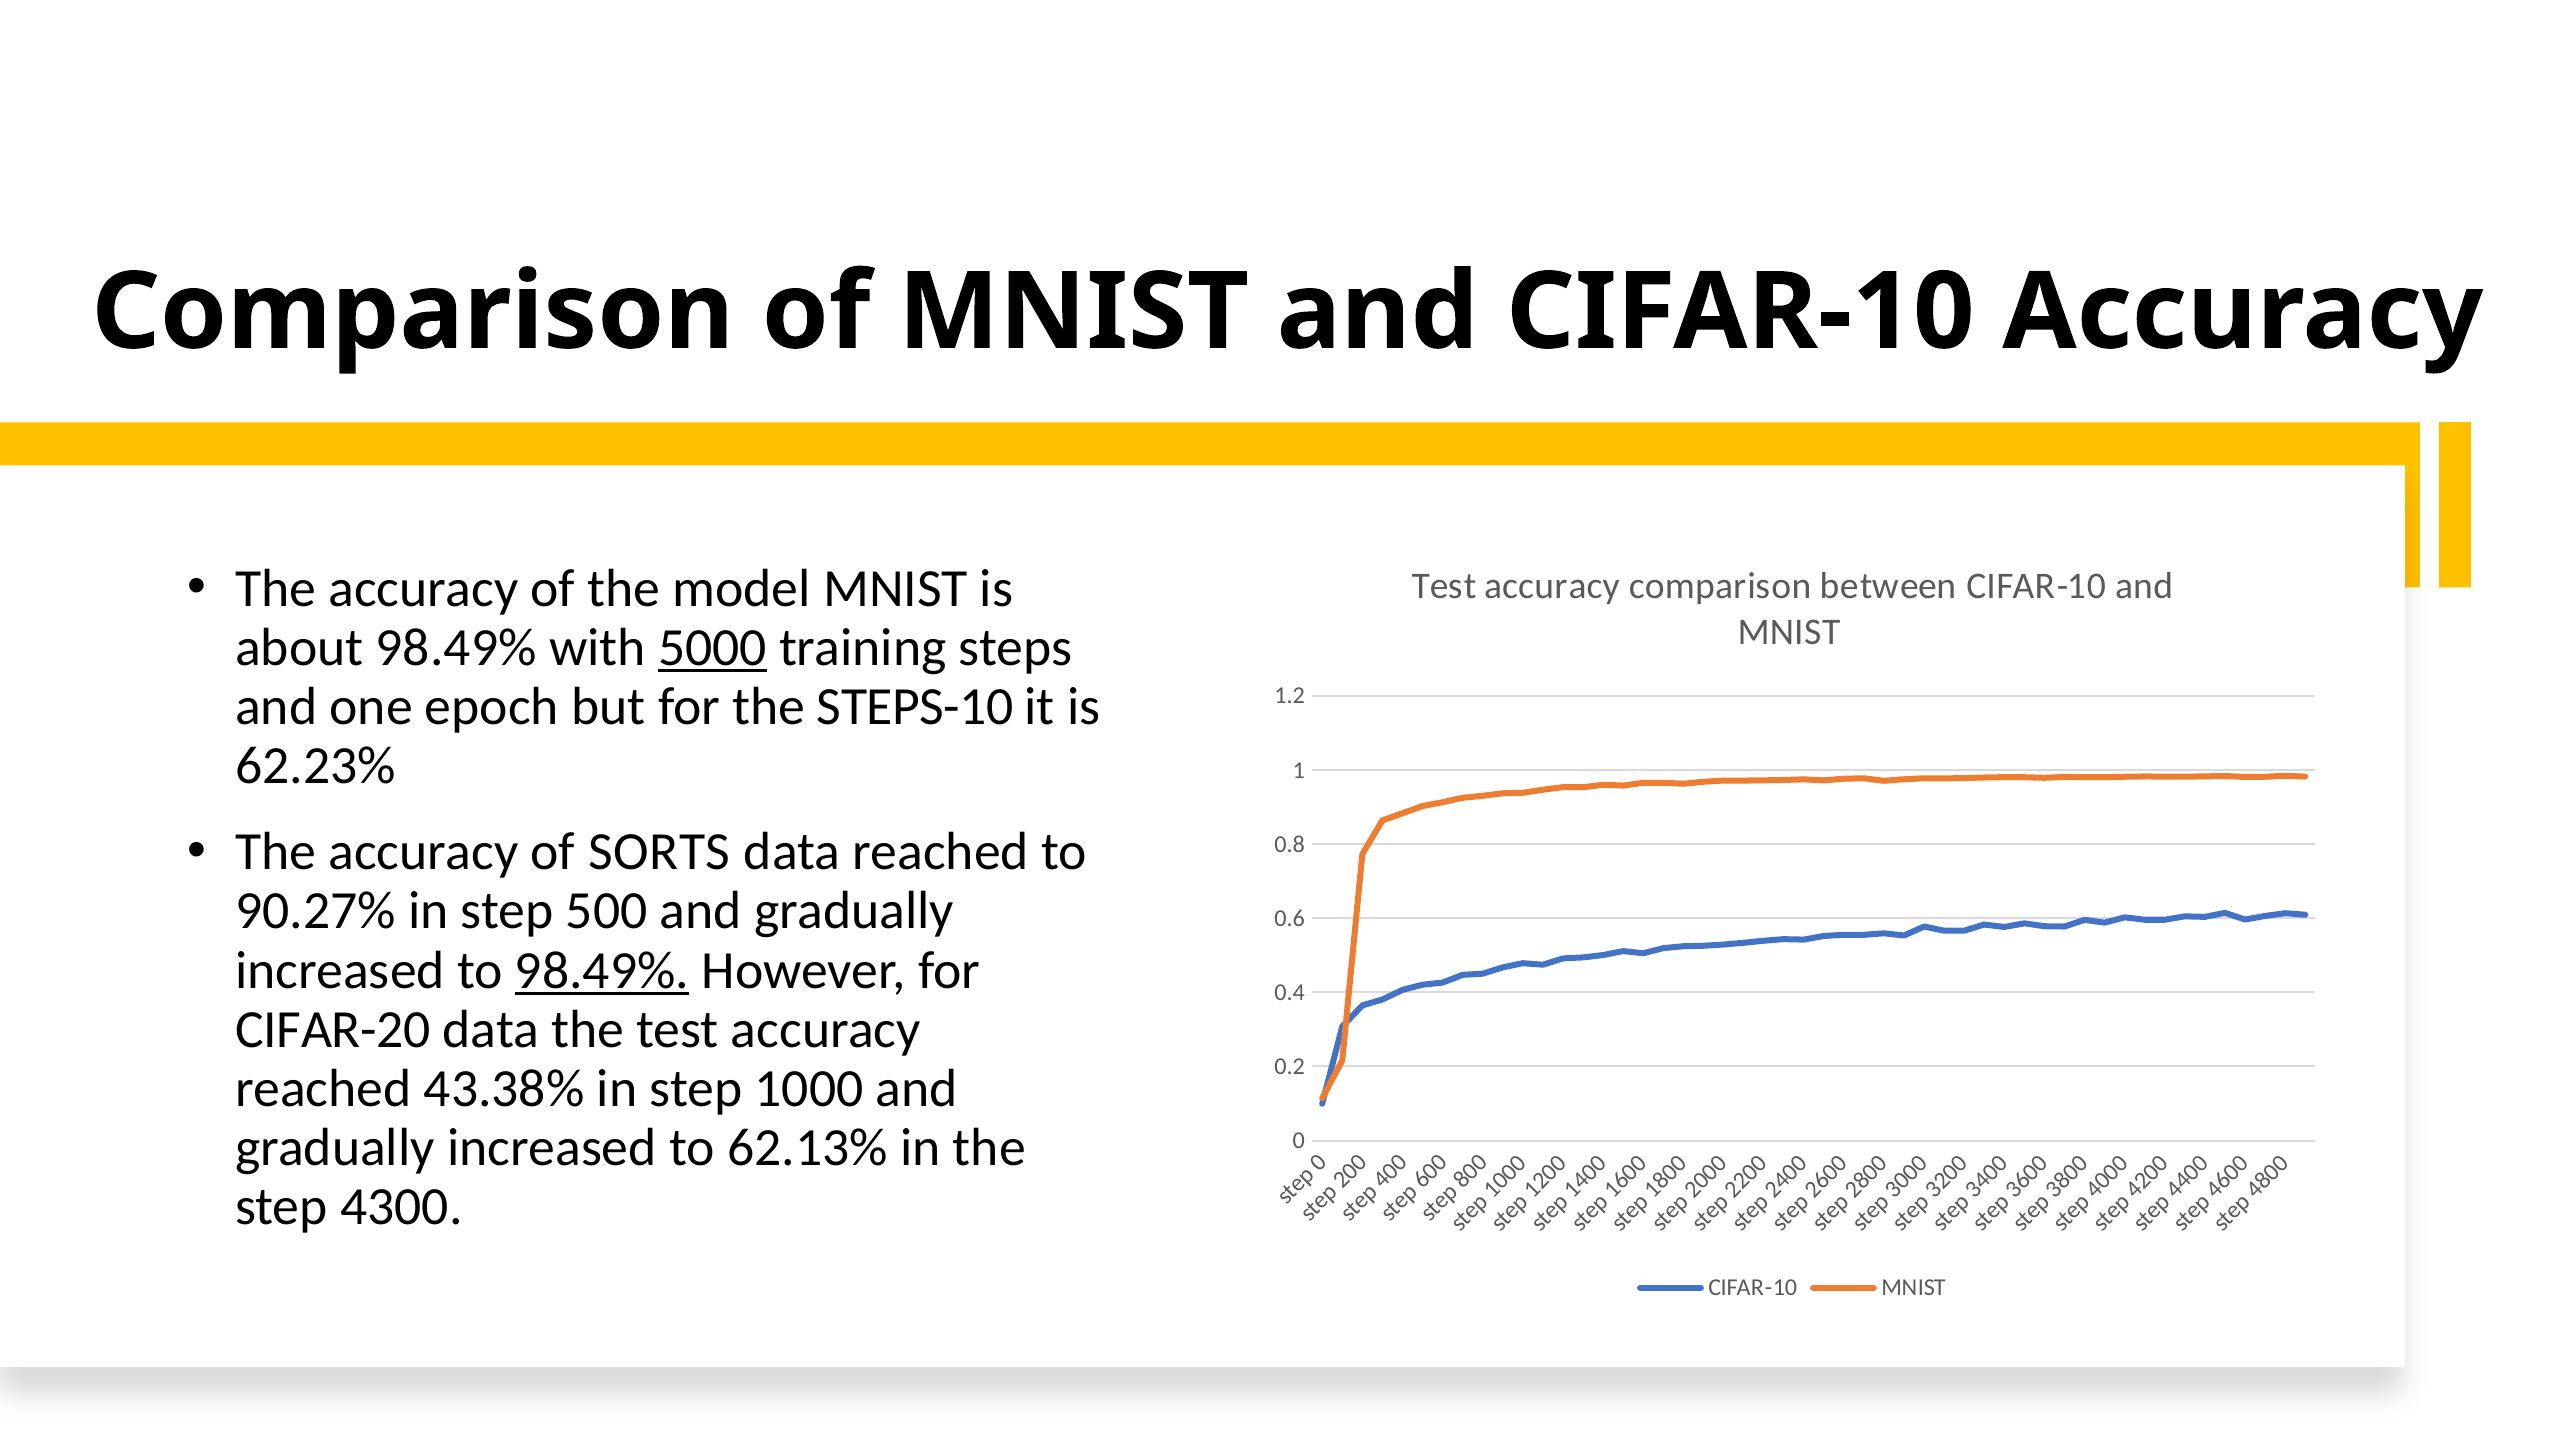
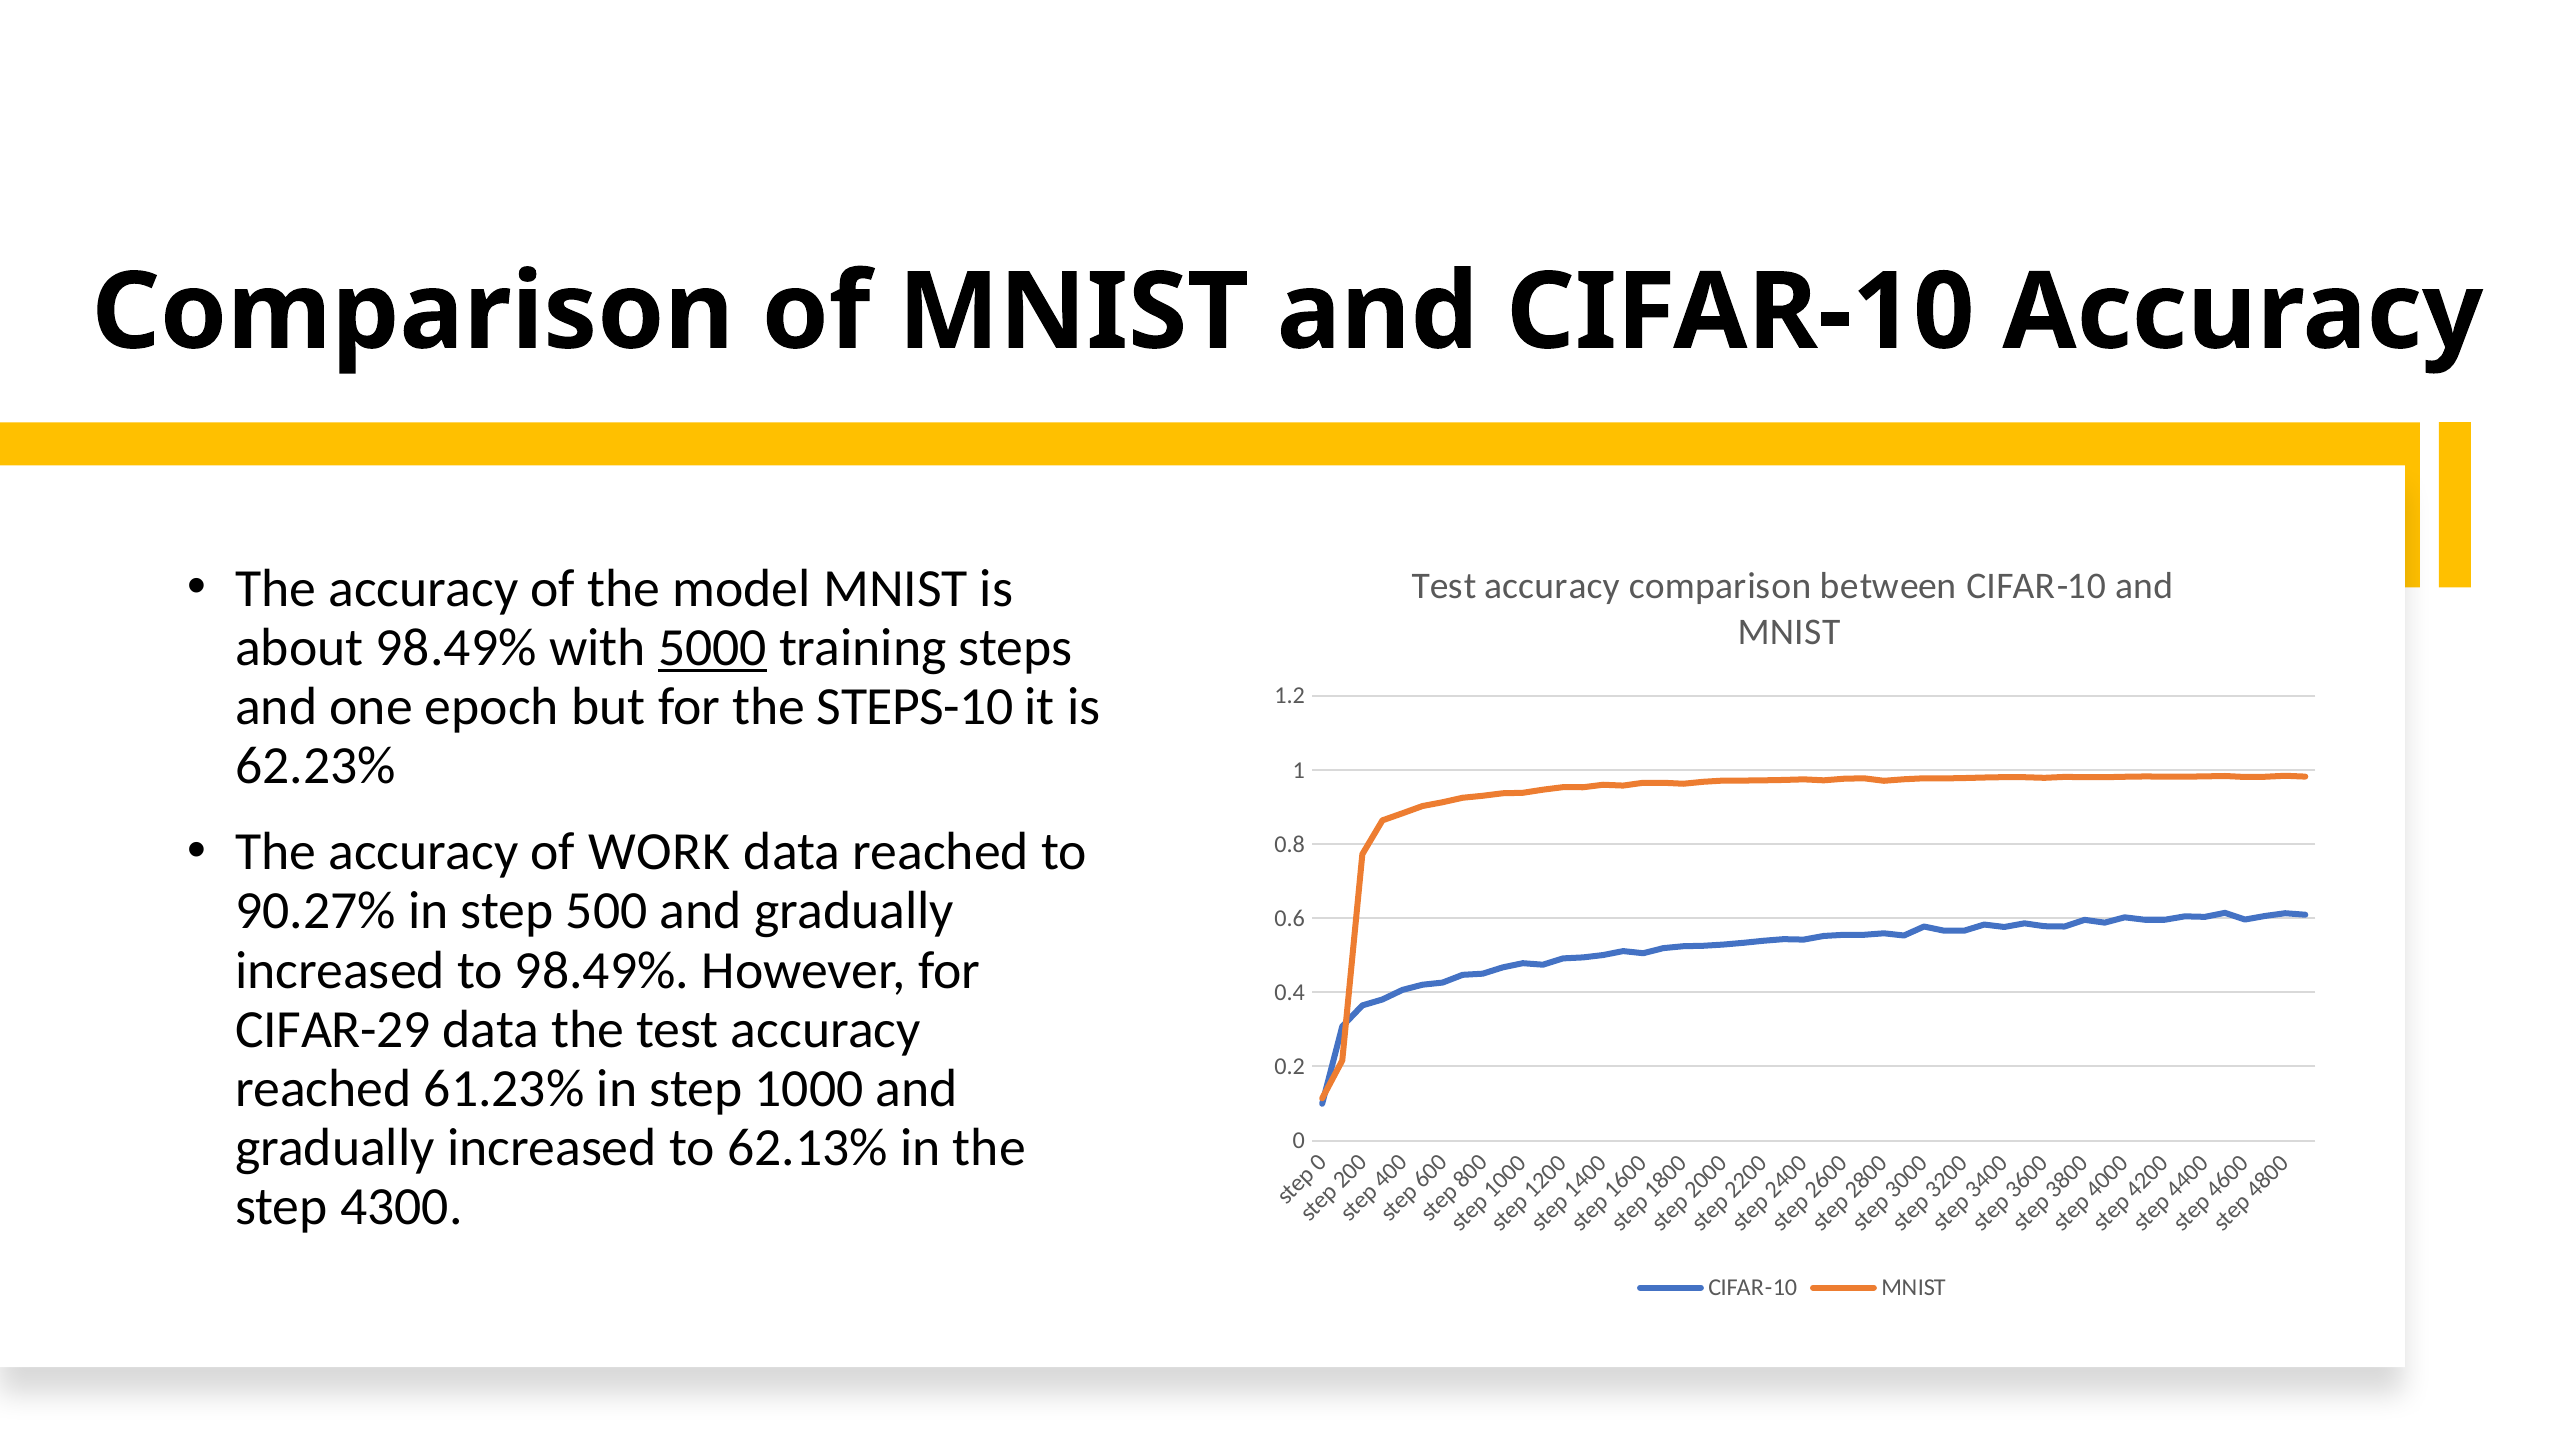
SORTS: SORTS -> WORK
98.49% at (602, 970) underline: present -> none
CIFAR-20: CIFAR-20 -> CIFAR-29
43.38%: 43.38% -> 61.23%
